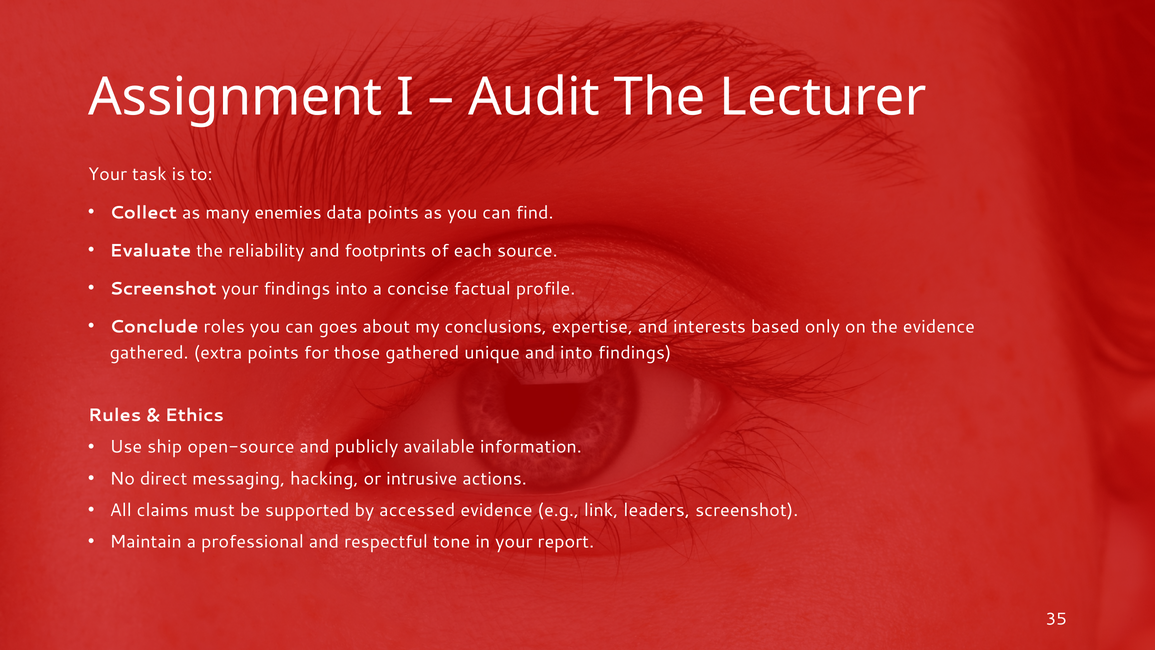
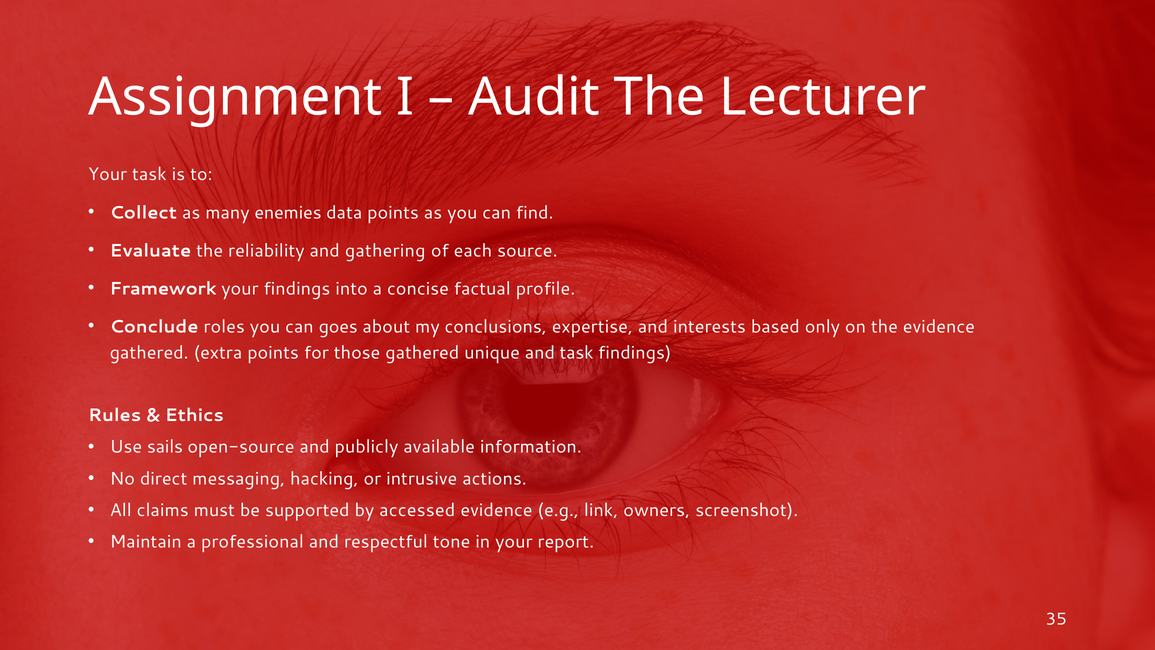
footprints: footprints -> gathering
Screenshot at (163, 289): Screenshot -> Framework
and into: into -> task
ship: ship -> sails
leaders: leaders -> owners
